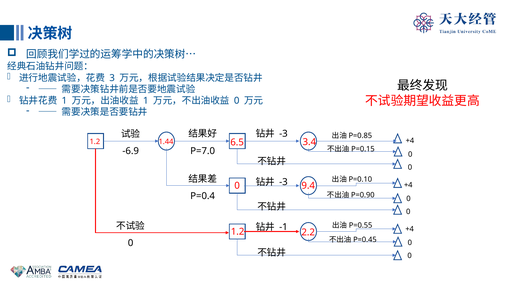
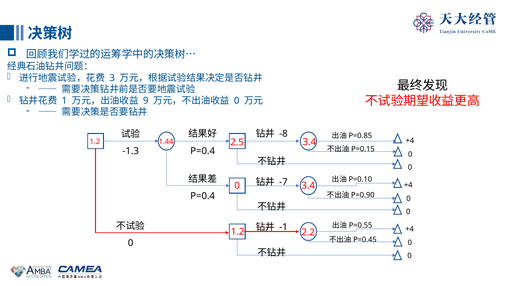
1 at (146, 101): 1 -> 9
-3 at (283, 134): -3 -> -8
6.5: 6.5 -> 2.5
P=7.0 at (203, 151): P=7.0 -> P=0.4
-6.9: -6.9 -> -1.3
-3 at (283, 182): -3 -> -7
9.4 at (308, 186): 9.4 -> 3.4
